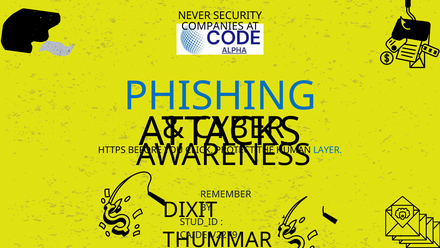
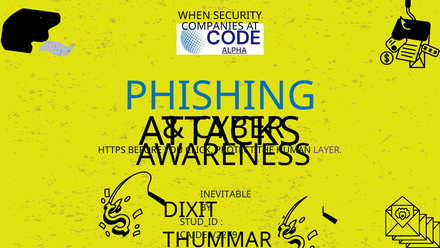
NEVER: NEVER -> WHEN
LAYER colour: blue -> purple
REMEMBER: REMEMBER -> INEVITABLE
